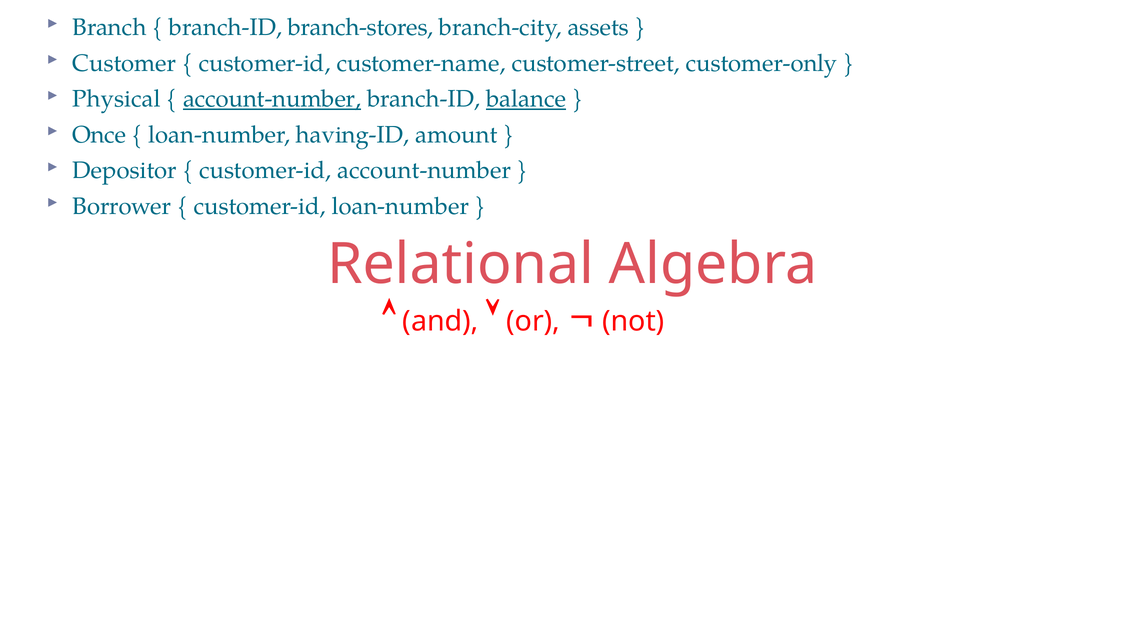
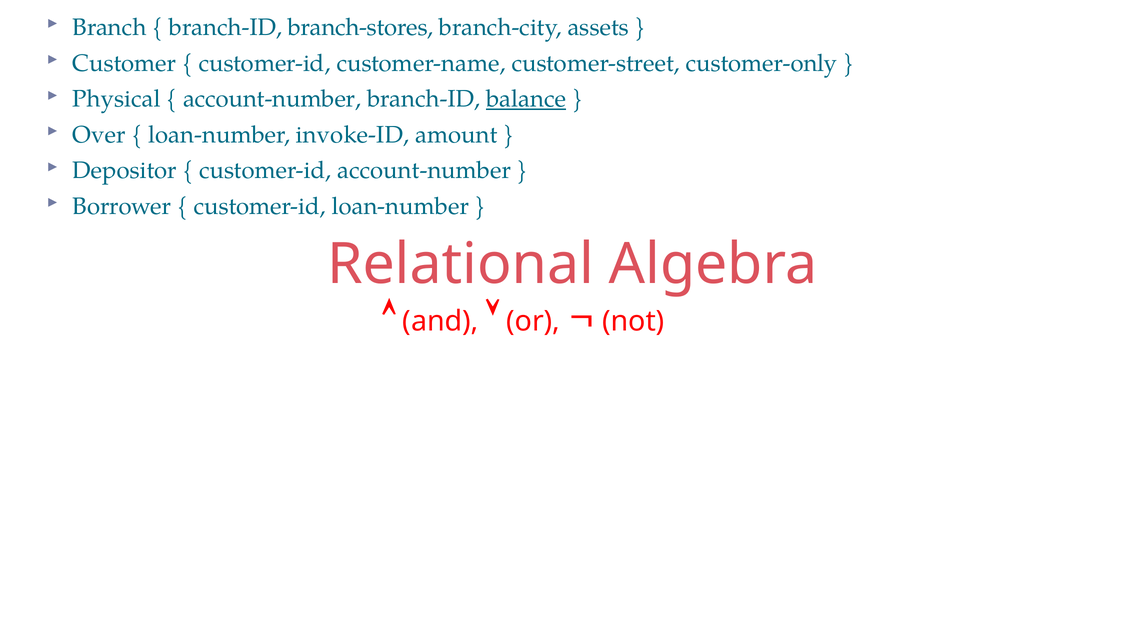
account-number at (272, 99) underline: present -> none
Once: Once -> Over
having-ID: having-ID -> invoke-ID
